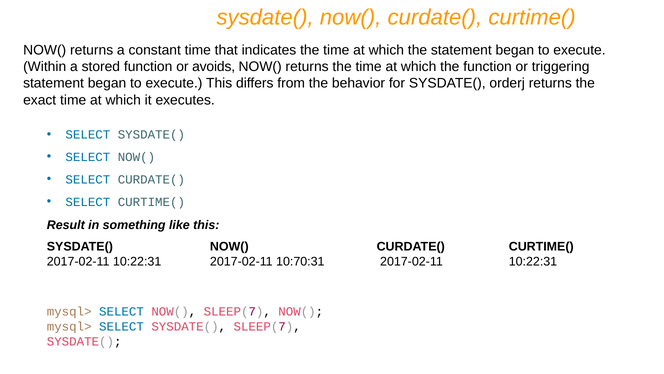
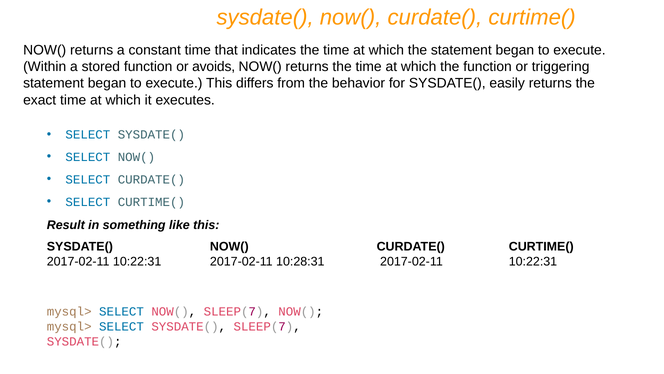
orderj: orderj -> easily
10:70:31: 10:70:31 -> 10:28:31
